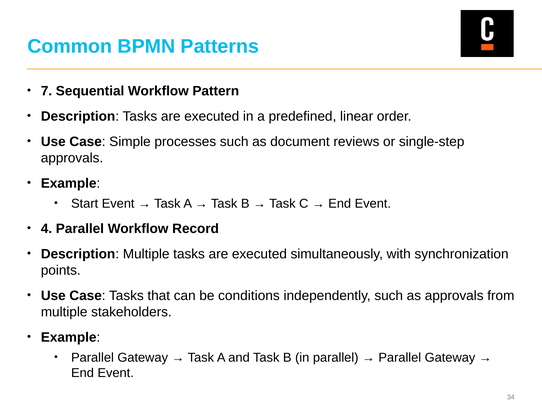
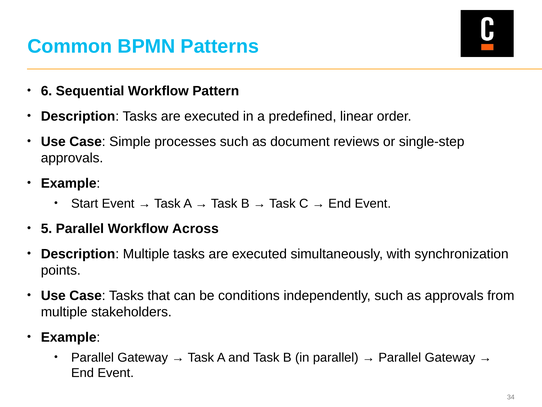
7: 7 -> 6
4: 4 -> 5
Record: Record -> Across
